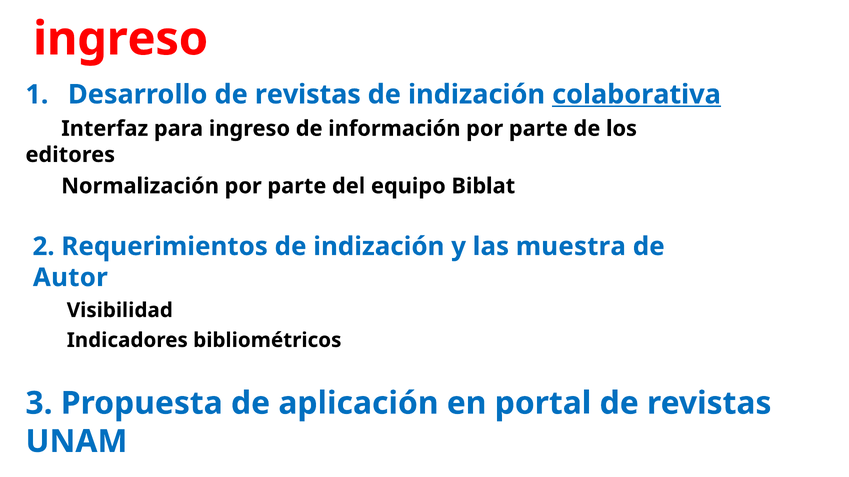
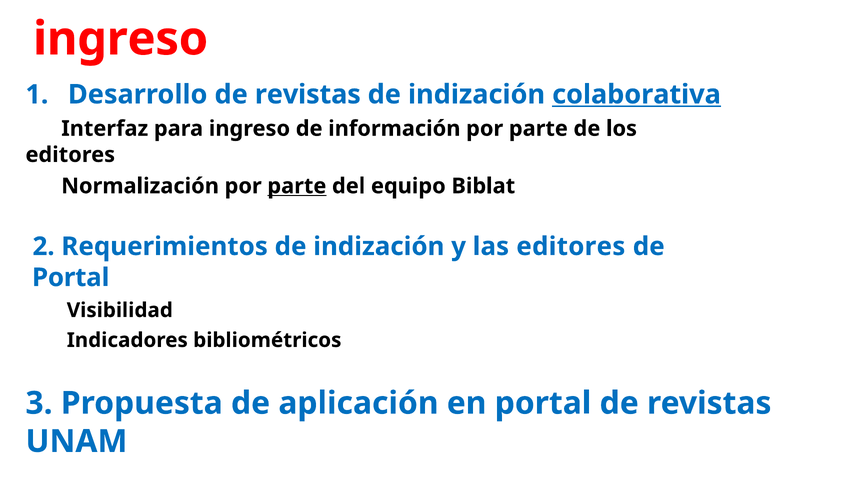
parte at (297, 186) underline: none -> present
las muestra: muestra -> editores
Autor at (70, 278): Autor -> Portal
